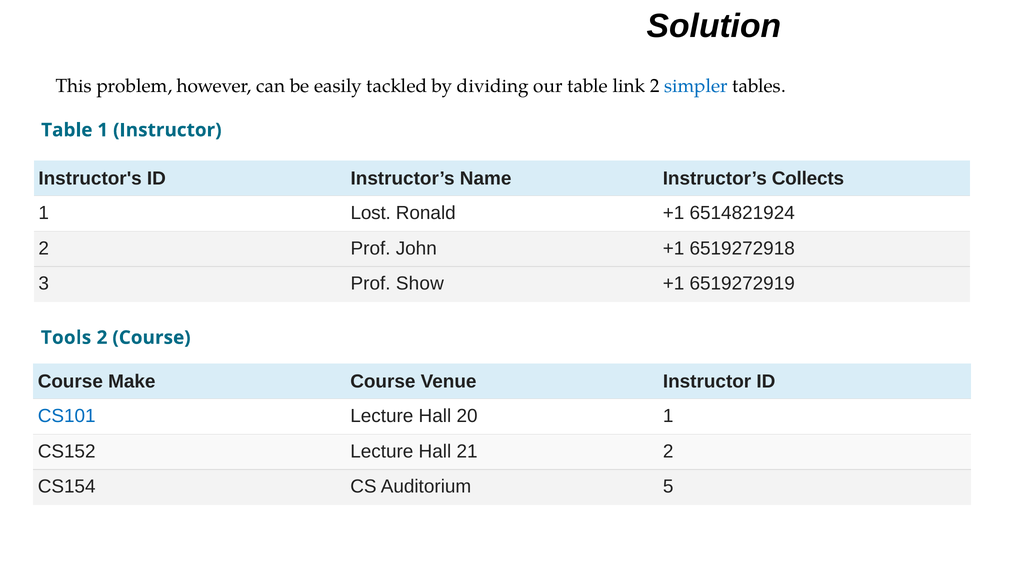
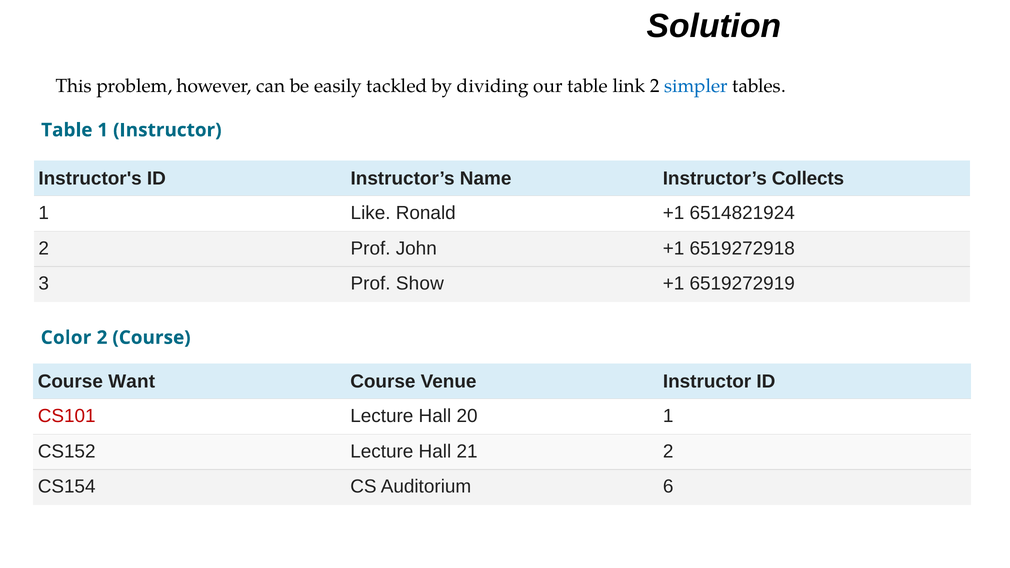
Lost: Lost -> Like
Tools: Tools -> Color
Make: Make -> Want
CS101 colour: blue -> red
5: 5 -> 6
